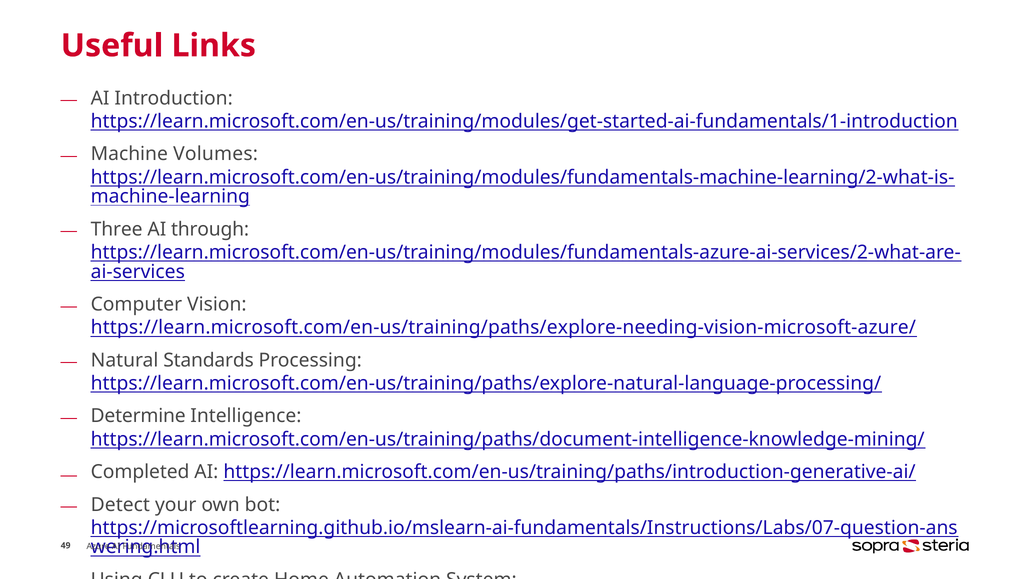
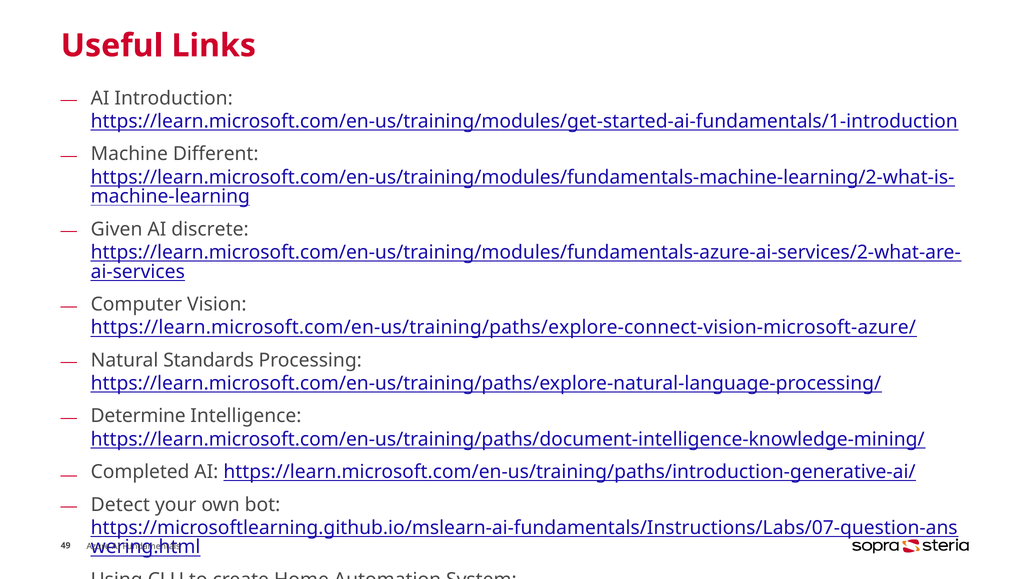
Volumes: Volumes -> Different
Three: Three -> Given
through: through -> discrete
https://learn.microsoft.com/en-us/training/paths/explore-needing-vision-microsoft-azure/: https://learn.microsoft.com/en-us/training/paths/explore-needing-vision-microsoft-azure/ -> https://learn.microsoft.com/en-us/training/paths/explore-connect-vision-microsoft-azure/
